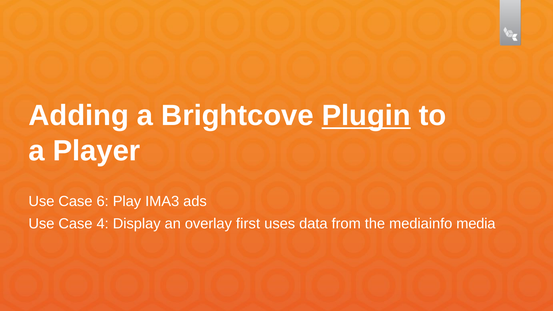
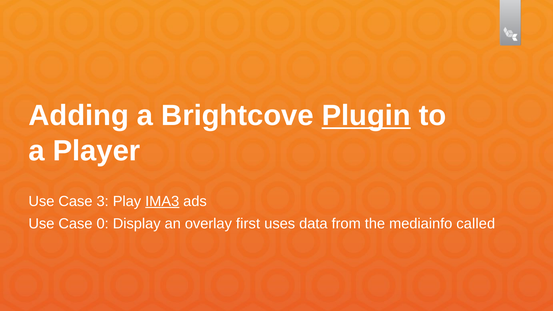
6: 6 -> 3
IMA3 underline: none -> present
4: 4 -> 0
media: media -> called
